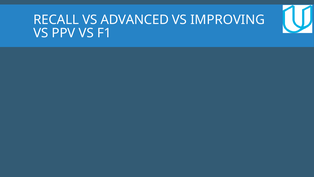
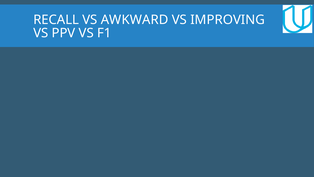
ADVANCED: ADVANCED -> AWKWARD
